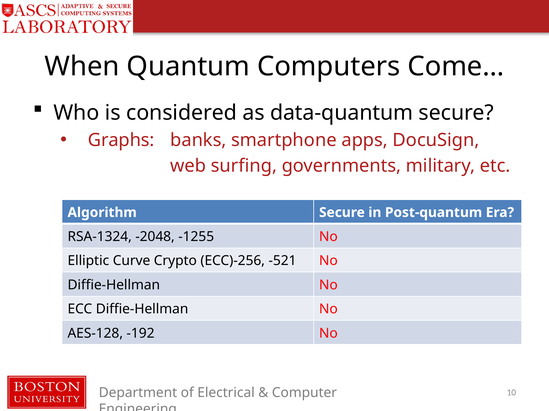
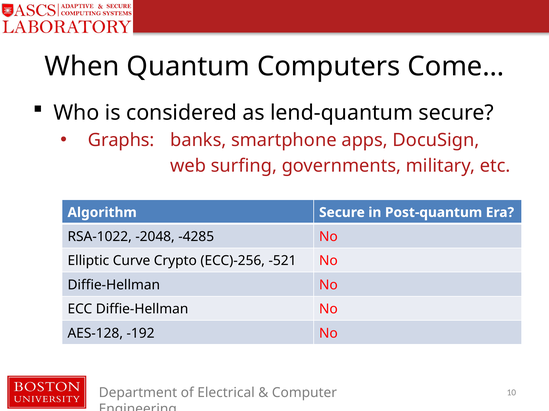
data-quantum: data-quantum -> lend-quantum
RSA-1324: RSA-1324 -> RSA-1022
-1255: -1255 -> -4285
